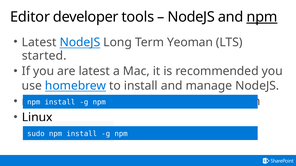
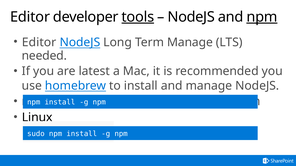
tools underline: none -> present
Latest at (39, 43): Latest -> Editor
Term Yeoman: Yeoman -> Manage
started: started -> needed
